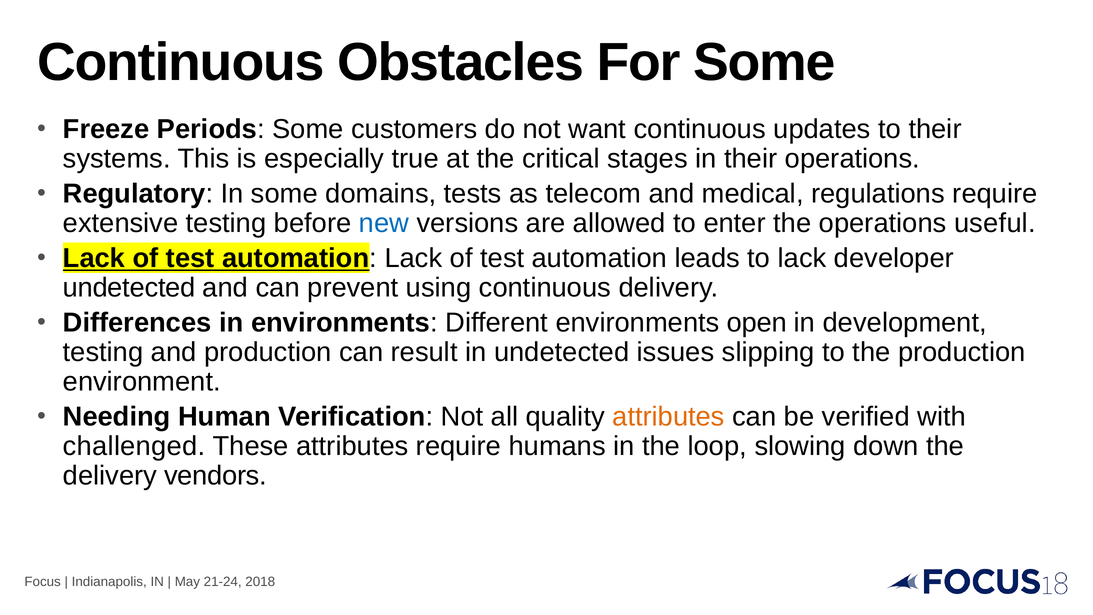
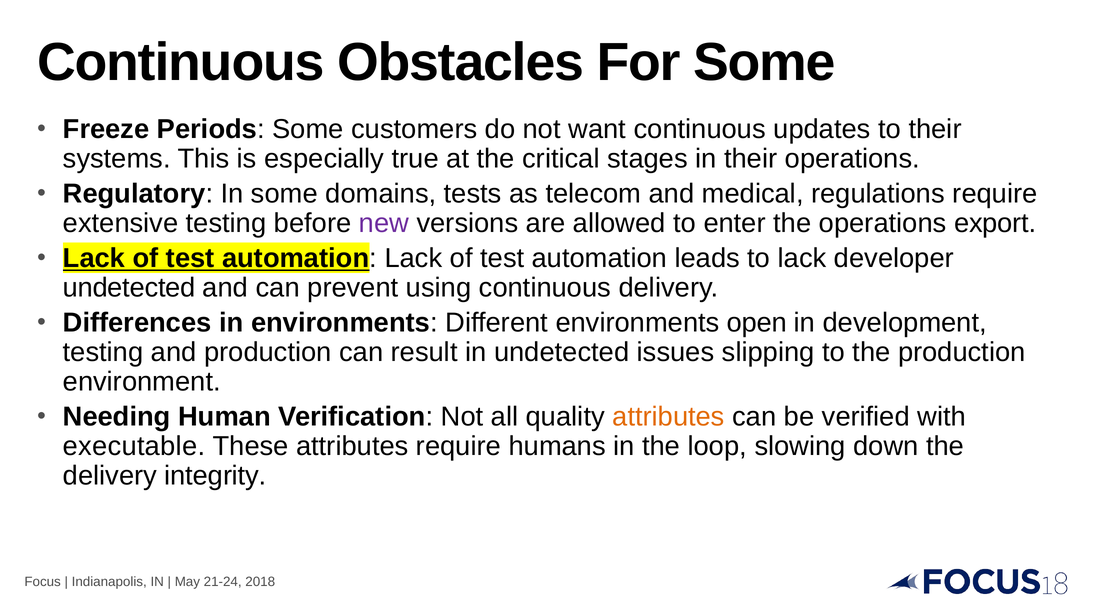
new colour: blue -> purple
useful: useful -> export
challenged: challenged -> executable
vendors: vendors -> integrity
